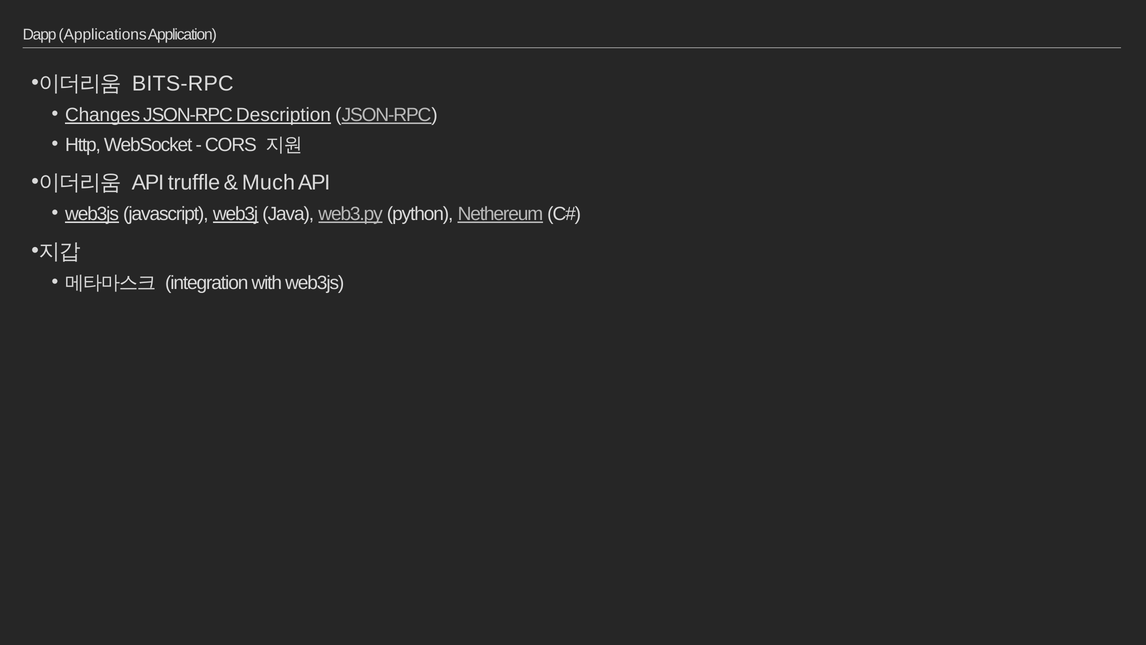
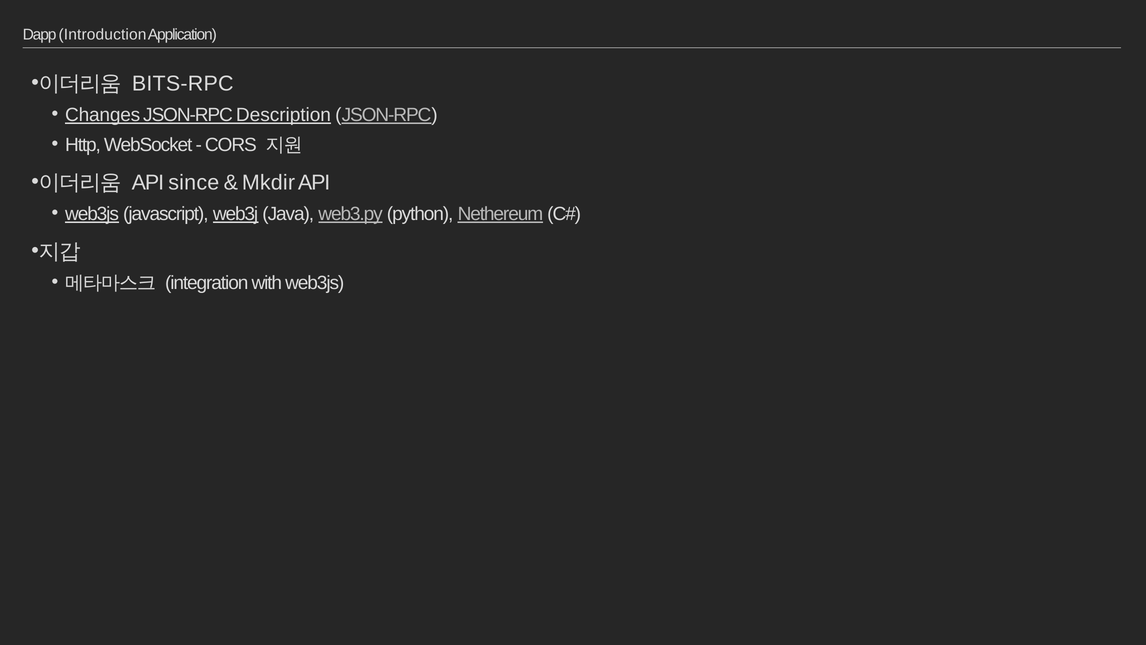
Applications: Applications -> Introduction
truffle: truffle -> since
Much: Much -> Mkdir
